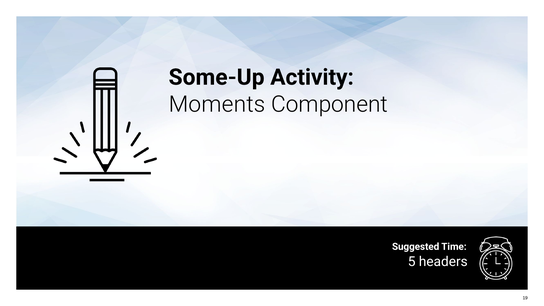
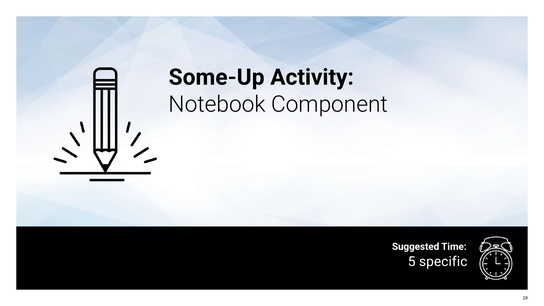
Moments: Moments -> Notebook
headers: headers -> specific
